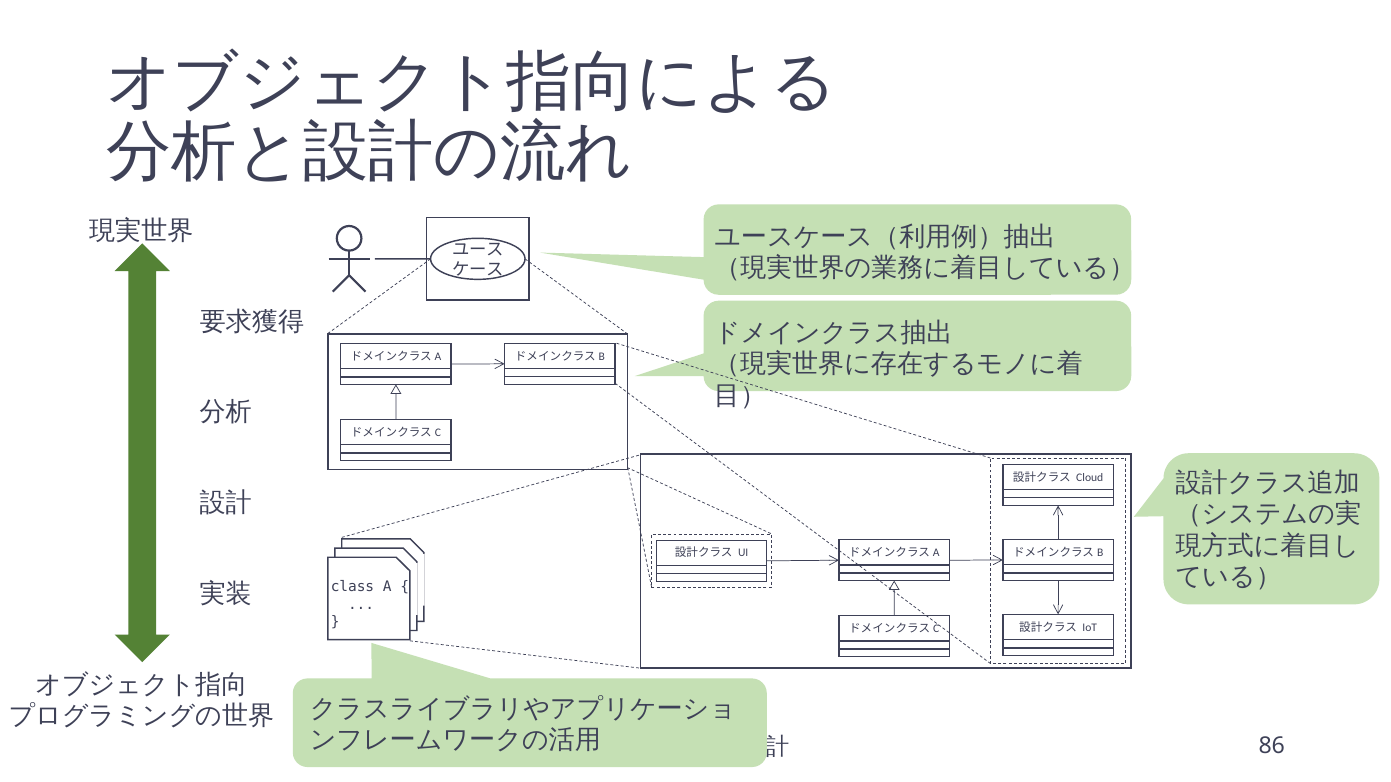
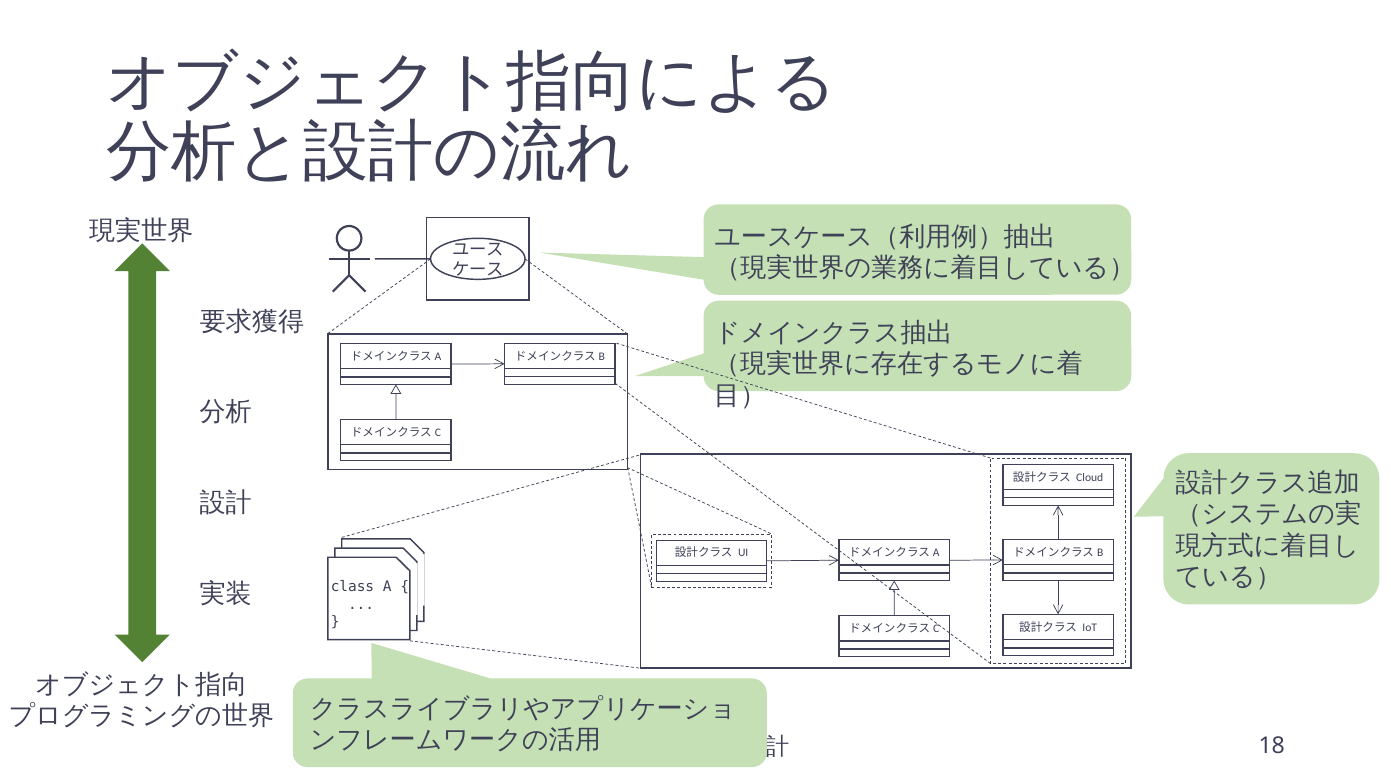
86: 86 -> 18
